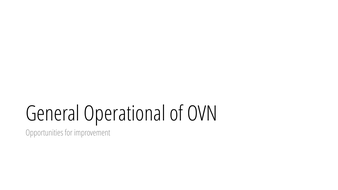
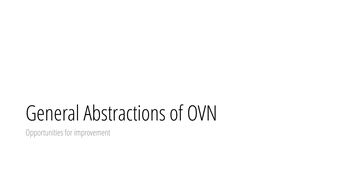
Operational: Operational -> Abstractions
